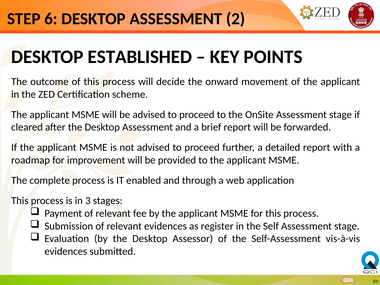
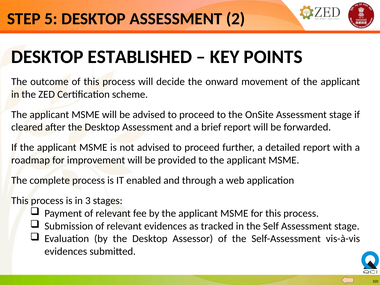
6: 6 -> 5
register: register -> tracked
